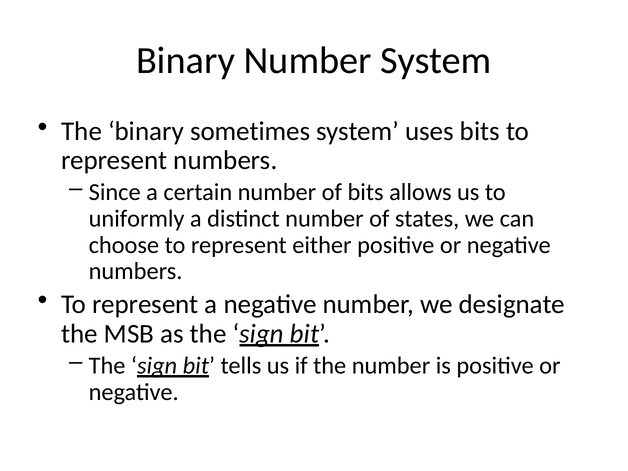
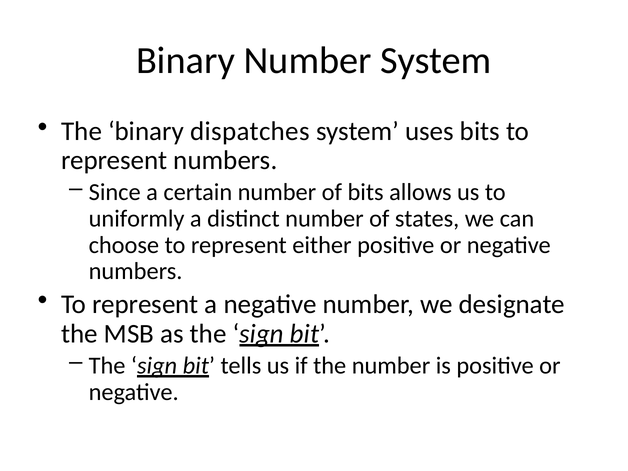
sometimes: sometimes -> dispatches
